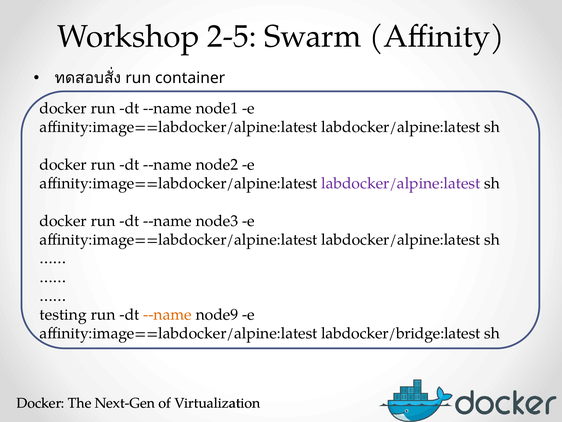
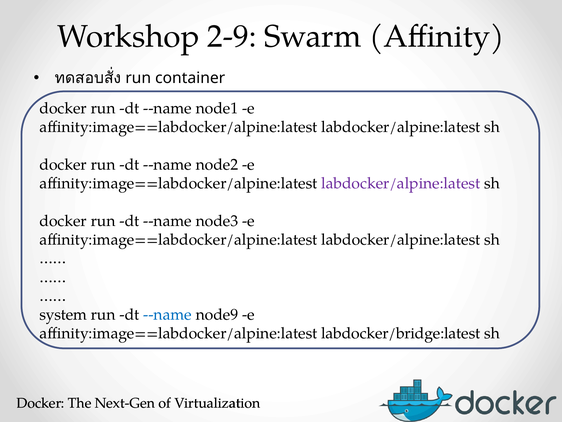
2-5: 2-5 -> 2-9
testing: testing -> system
--name at (168, 314) colour: orange -> blue
